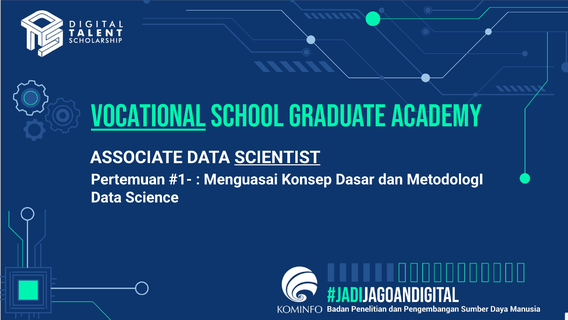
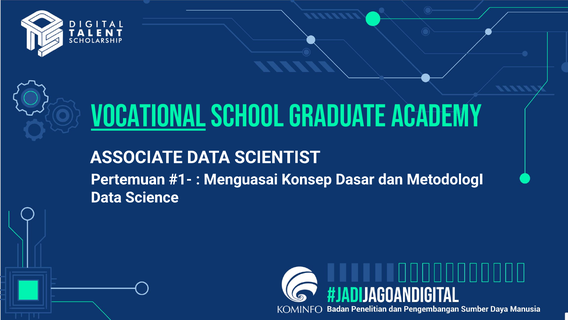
SCIENTIST underline: present -> none
